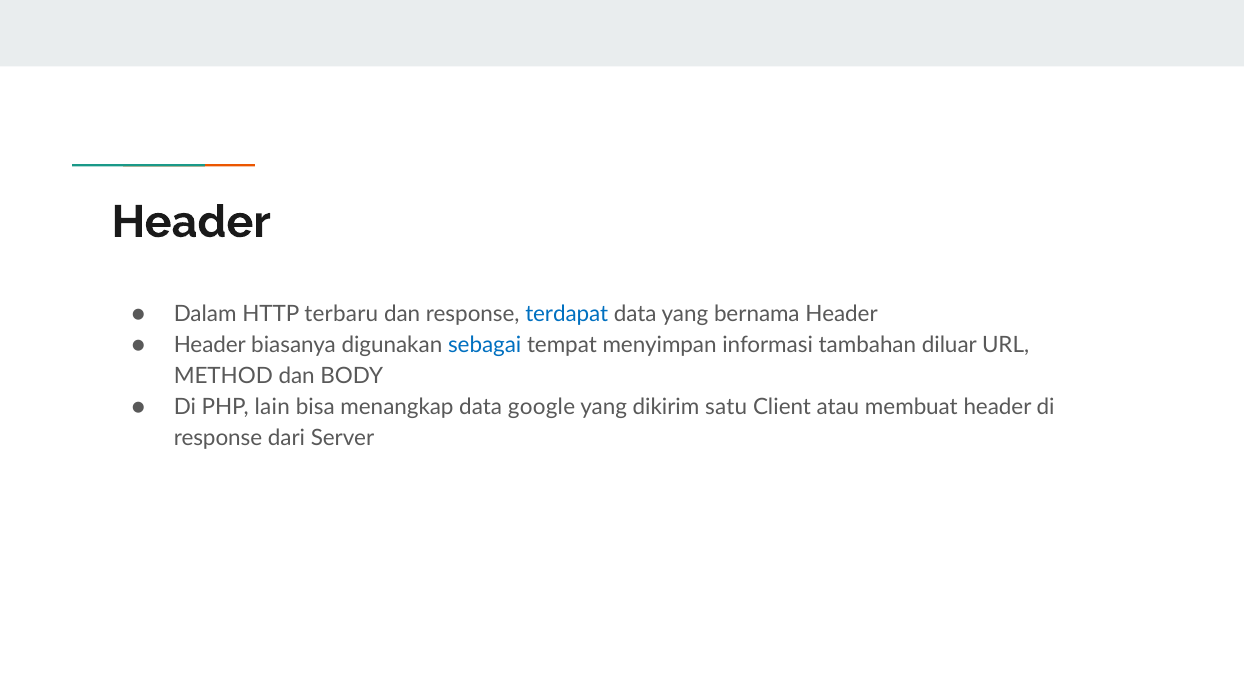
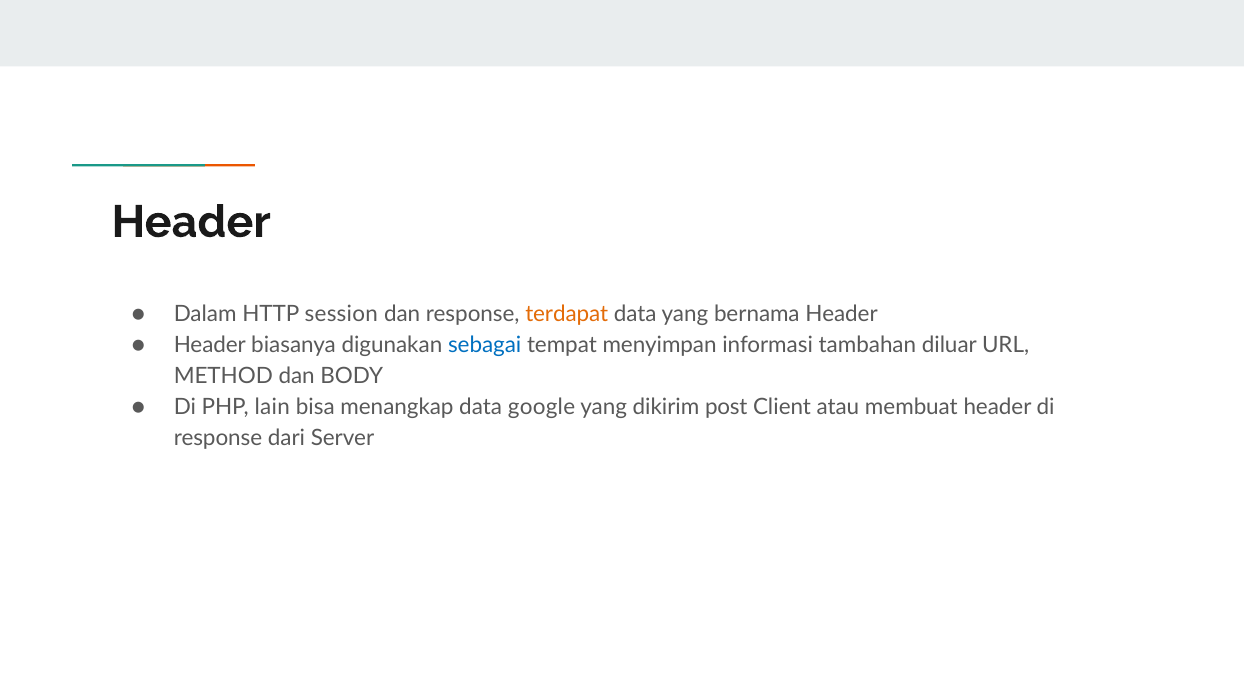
terbaru: terbaru -> session
terdapat colour: blue -> orange
satu: satu -> post
